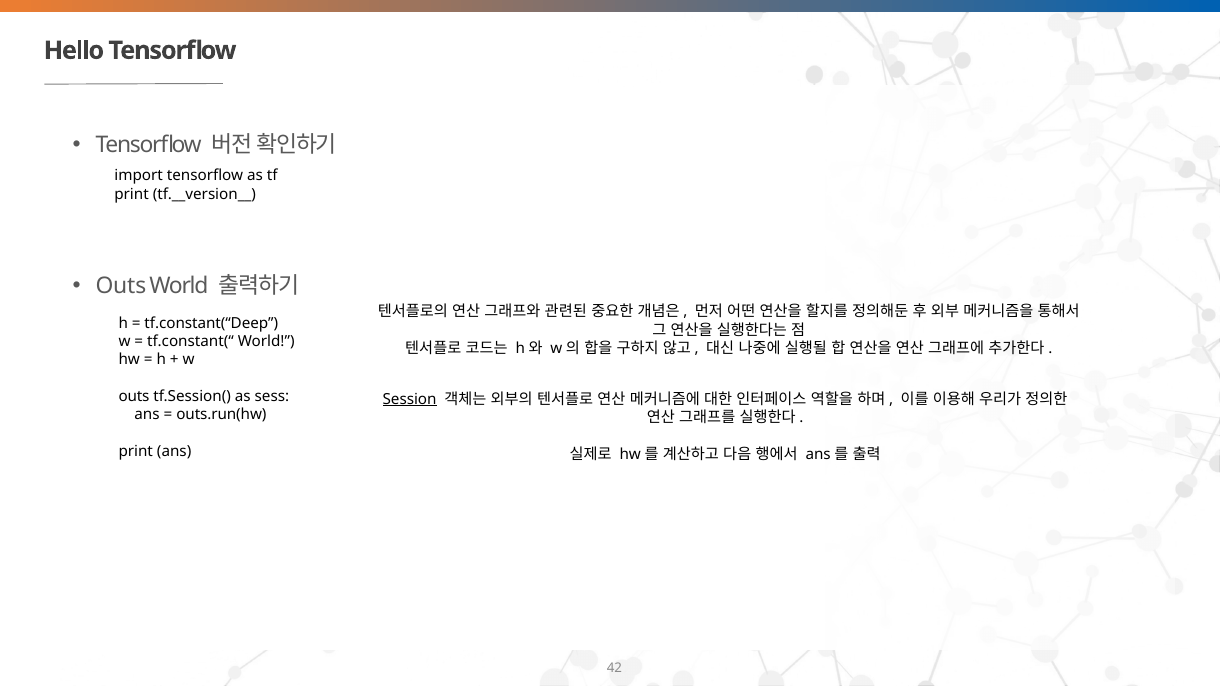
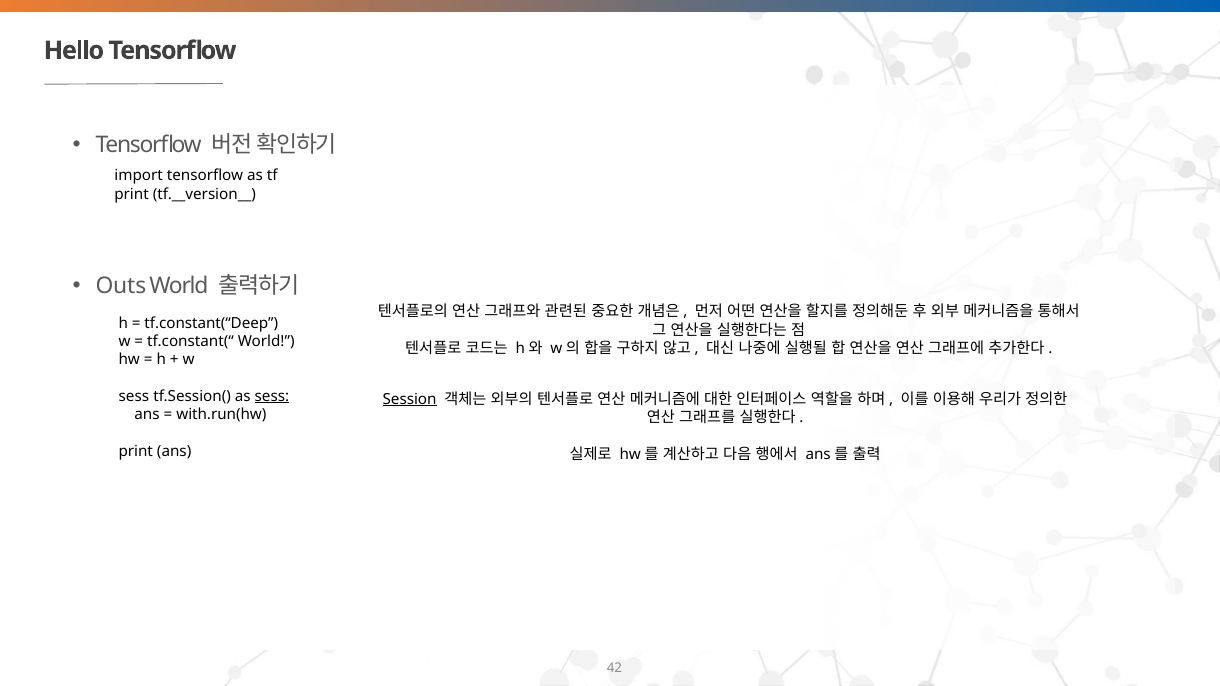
outs at (134, 396): outs -> sess
sess at (272, 396) underline: none -> present
outs.run(hw: outs.run(hw -> with.run(hw
